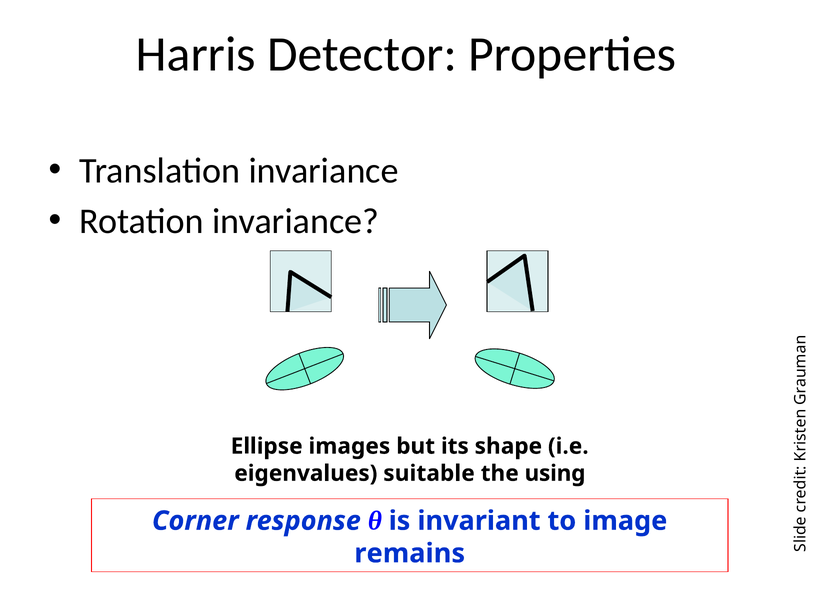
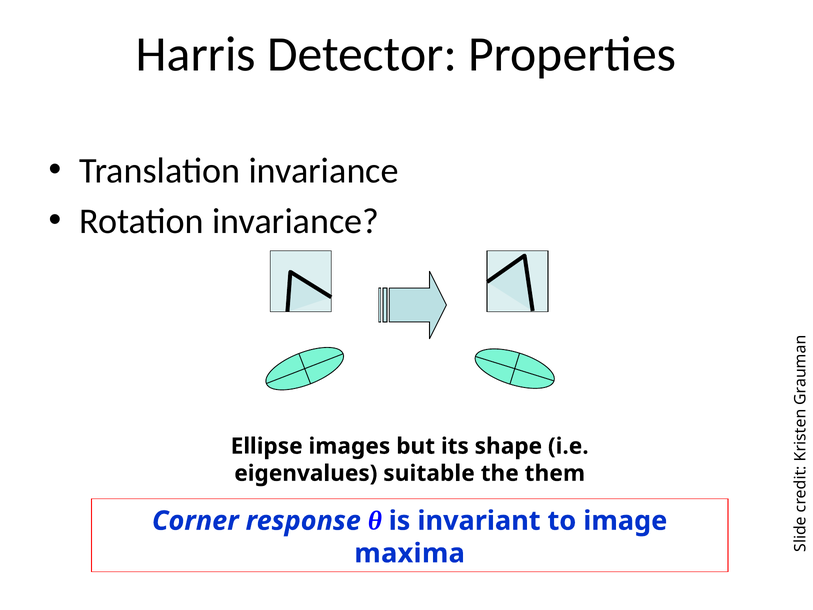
using: using -> them
remains: remains -> maxima
